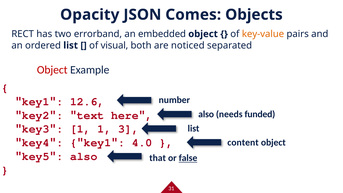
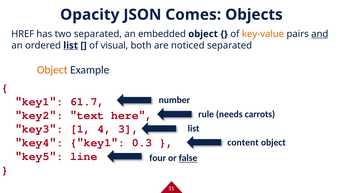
RECT: RECT -> HREF
two errorband: errorband -> separated
and underline: none -> present
list at (71, 45) underline: none -> present
Object at (52, 70) colour: red -> orange
12.6: 12.6 -> 61.7
also at (206, 114): also -> rule
funded: funded -> carrots
1 1: 1 -> 4
4.0: 4.0 -> 0.3
key5 also: also -> line
that: that -> four
